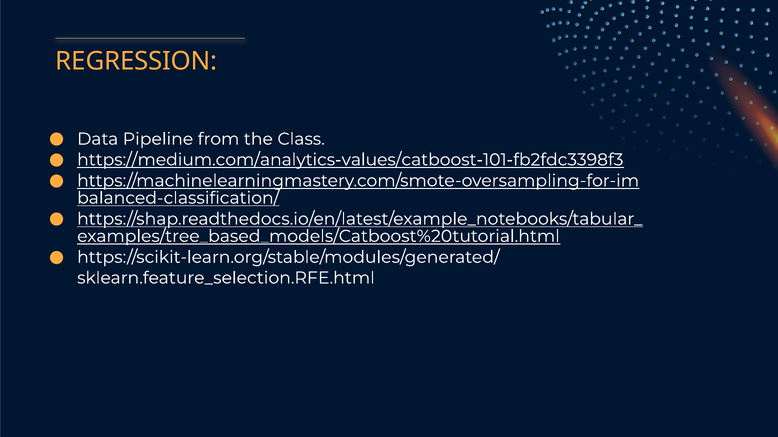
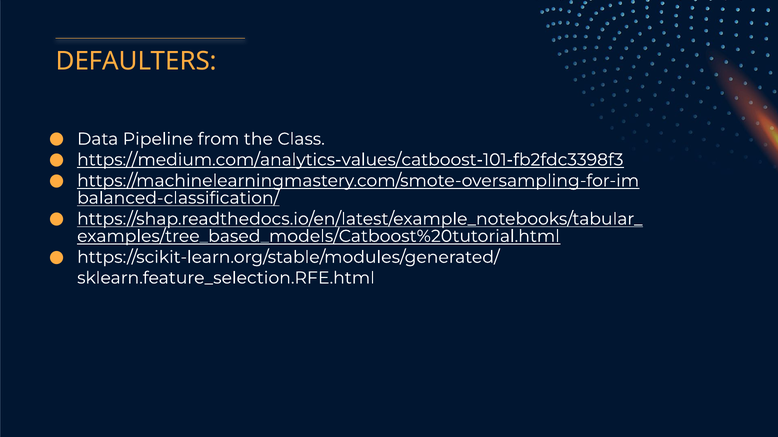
REGRESSION: REGRESSION -> DEFAULTERS
